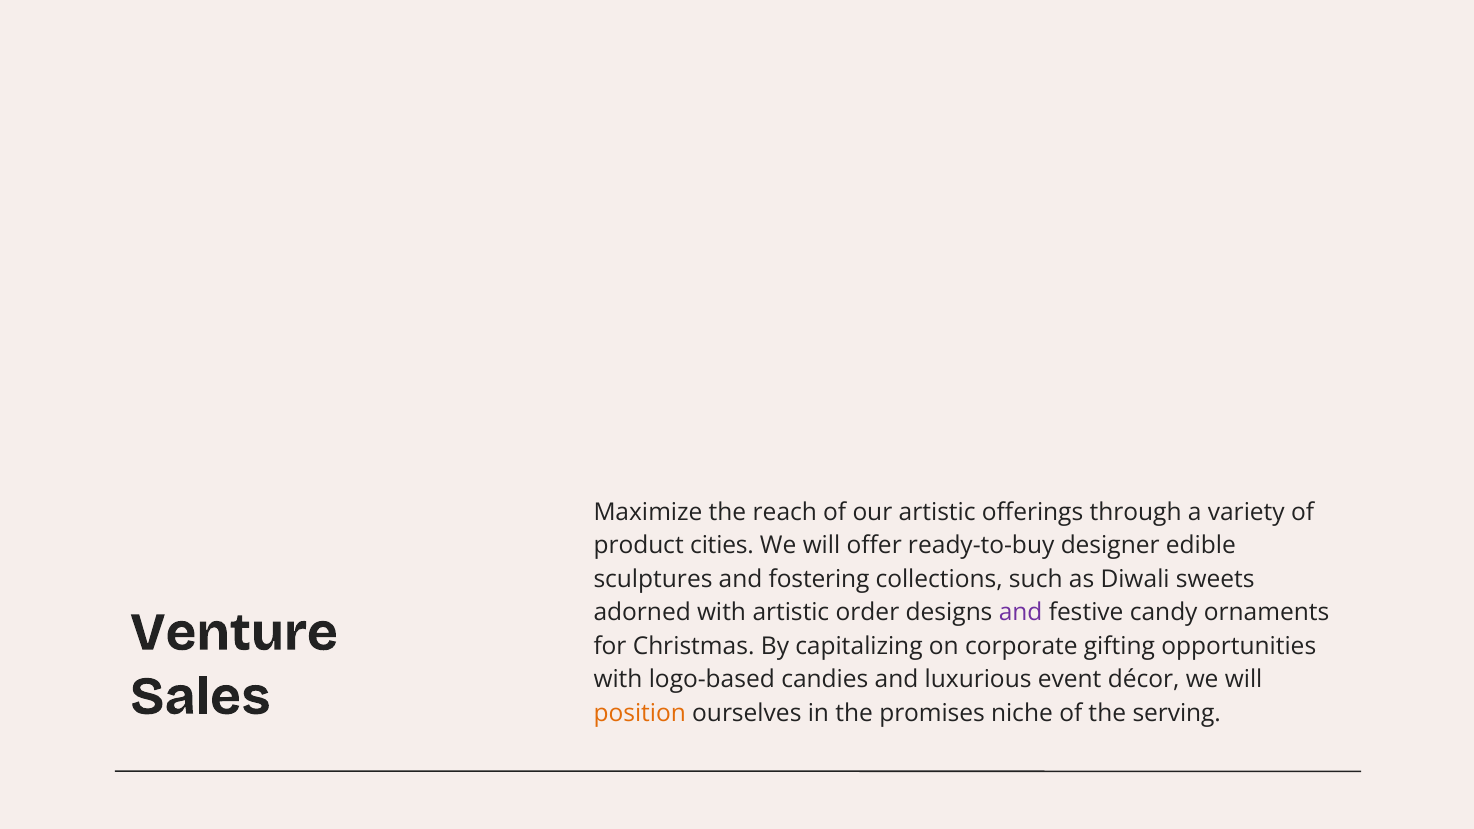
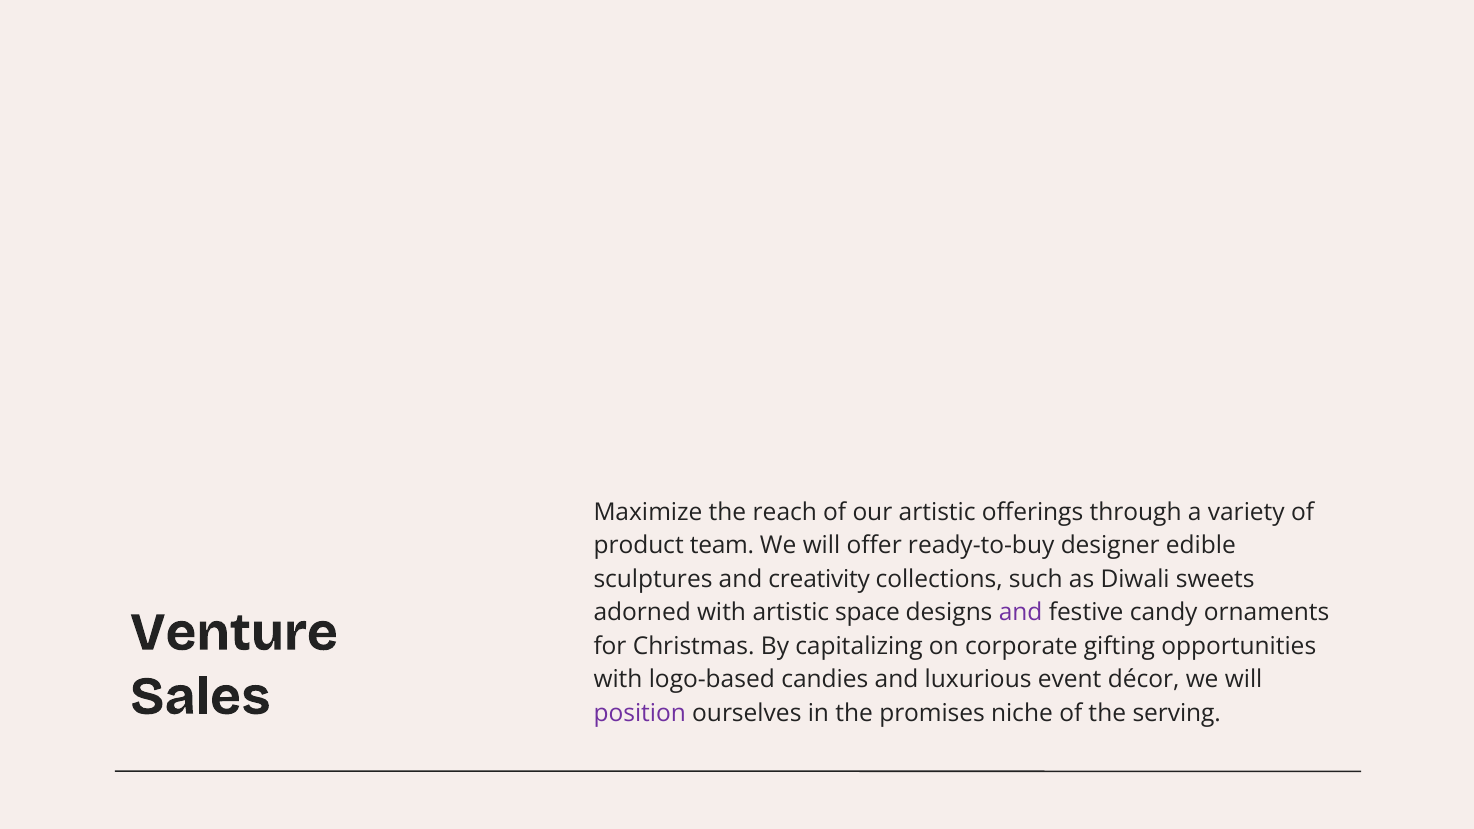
cities: cities -> team
fostering: fostering -> creativity
order: order -> space
position colour: orange -> purple
